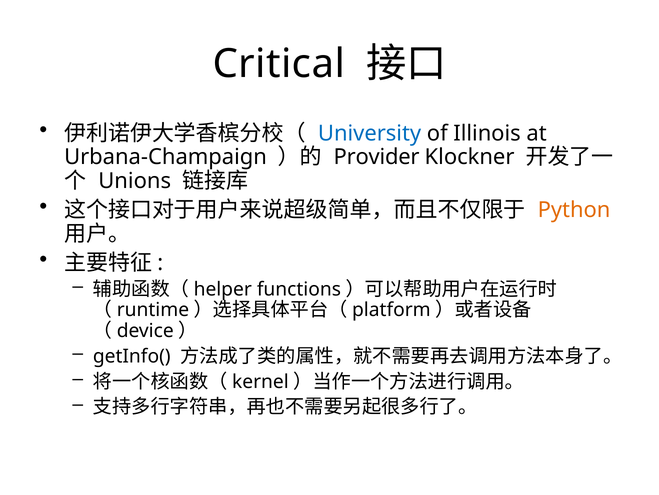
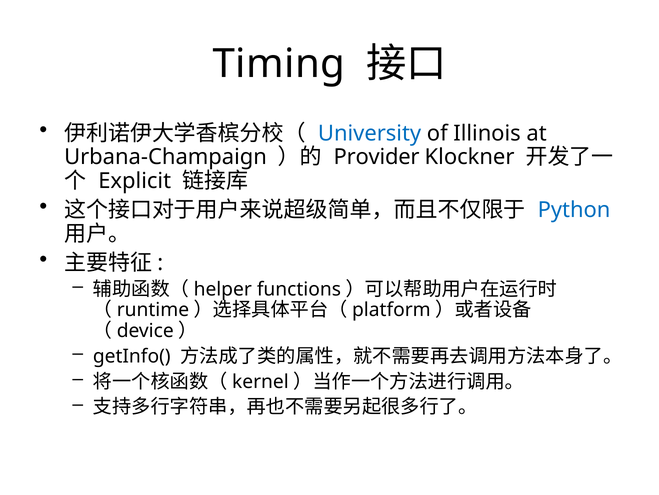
Critical: Critical -> Timing
Unions: Unions -> Explicit
Python colour: orange -> blue
